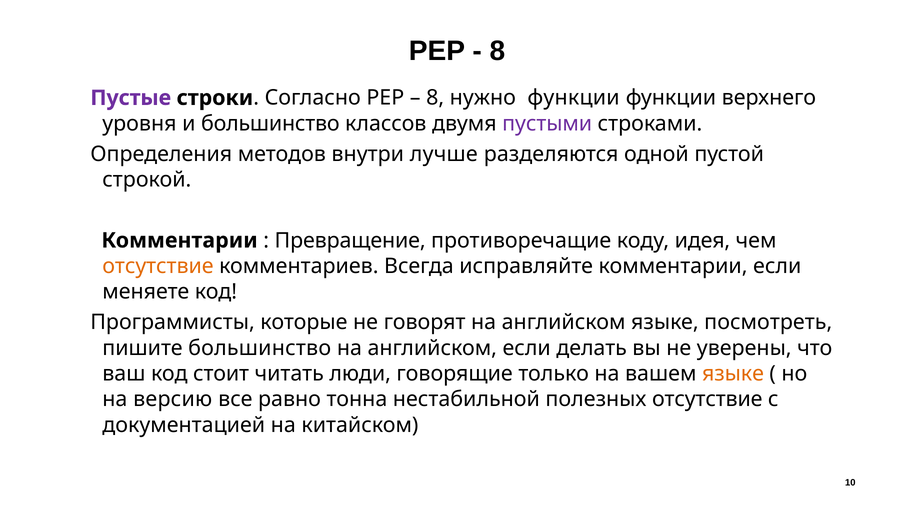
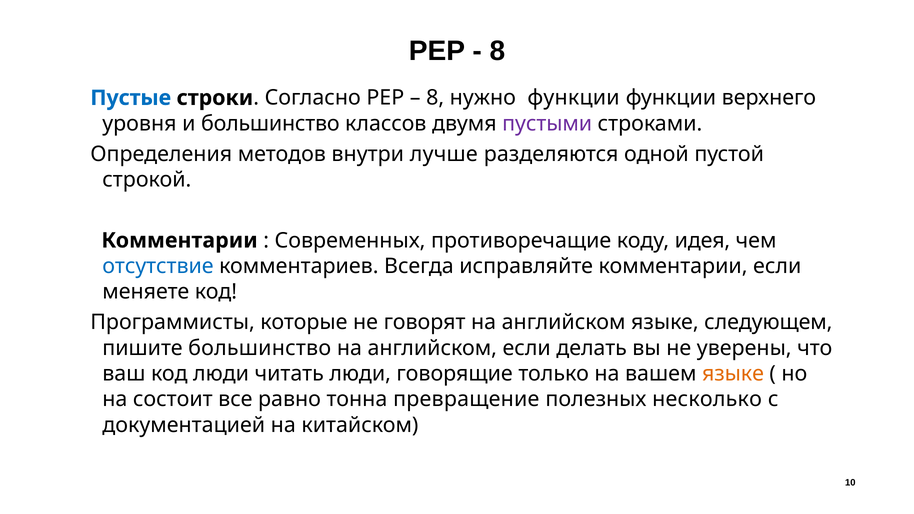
Пустые colour: purple -> blue
Превращение: Превращение -> Современных
отсутствие at (158, 266) colour: orange -> blue
посмотреть: посмотреть -> следующем
код стоит: стоит -> люди
версию: версию -> состоит
нестабильной: нестабильной -> превращение
полезных отсутствие: отсутствие -> несколько
